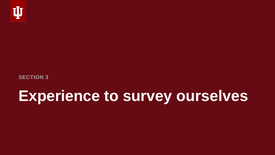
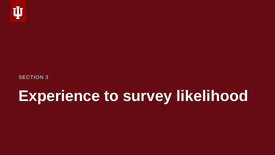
ourselves: ourselves -> likelihood
